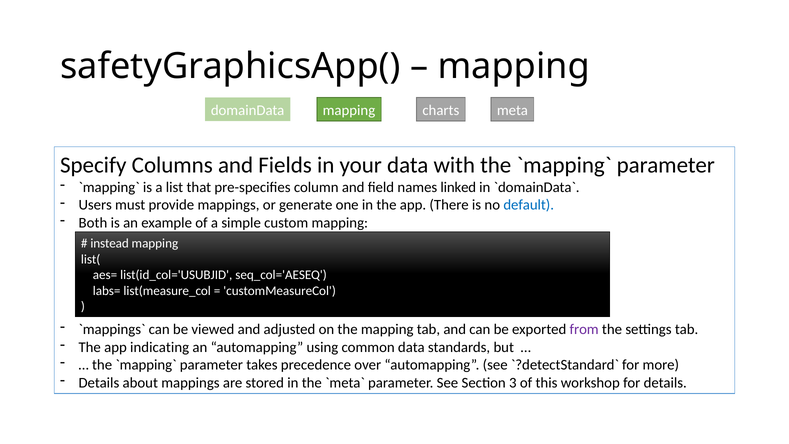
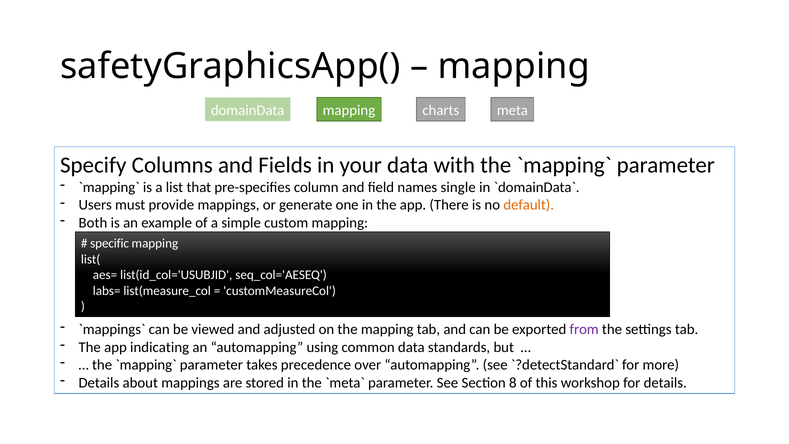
linked: linked -> single
default colour: blue -> orange
instead: instead -> specific
3: 3 -> 8
